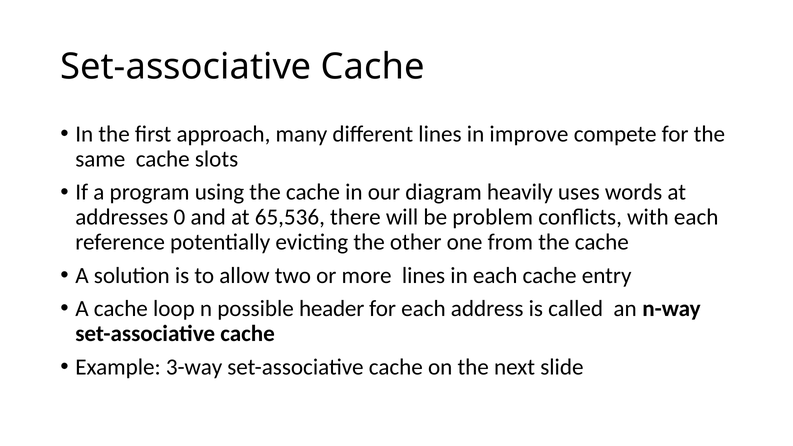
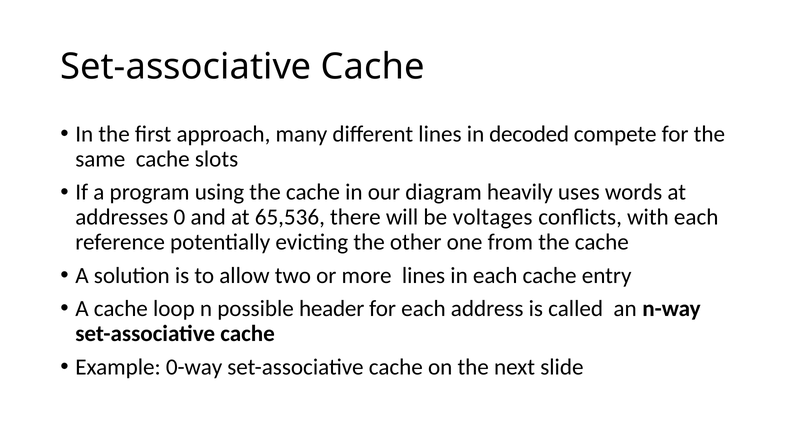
improve: improve -> decoded
problem: problem -> voltages
3-way: 3-way -> 0-way
